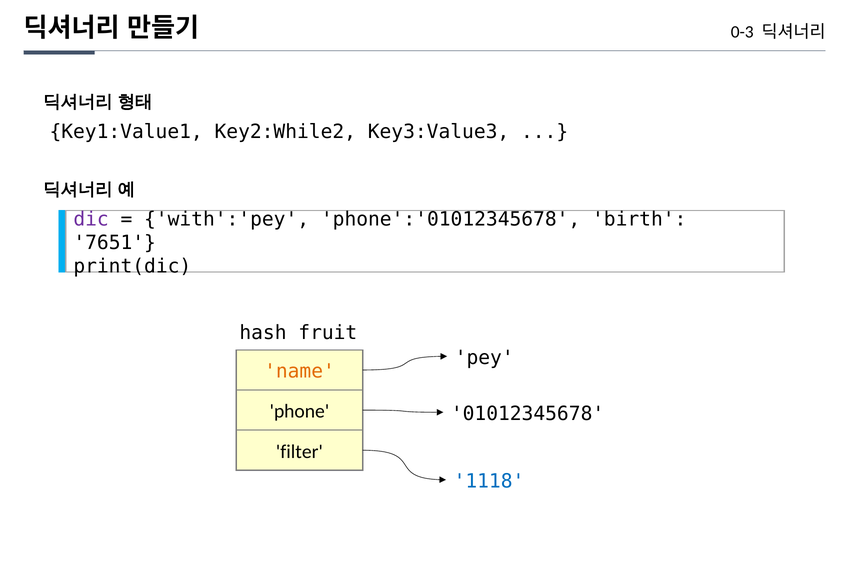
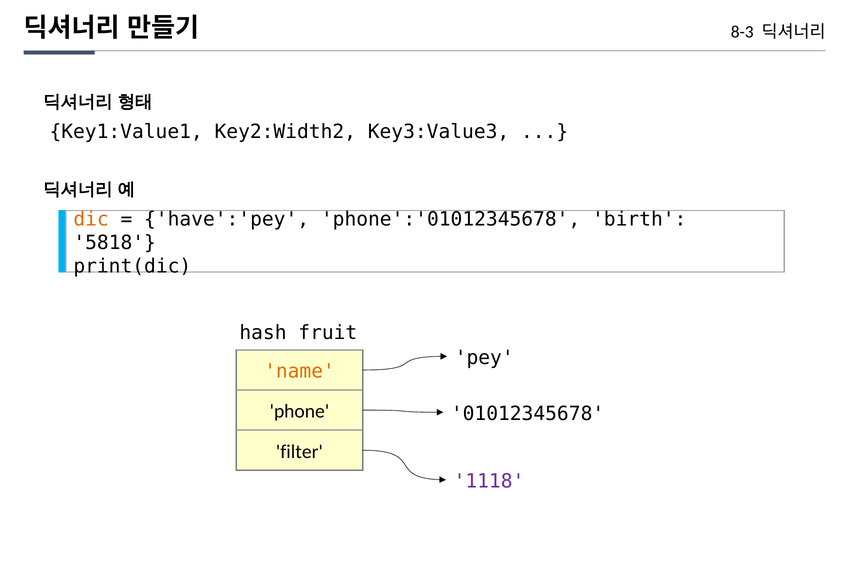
0-3: 0-3 -> 8-3
Key2:While2: Key2:While2 -> Key2:Width2
dic colour: purple -> orange
with':'pey: with':'pey -> have':'pey
7651: 7651 -> 5818
1118 colour: blue -> purple
